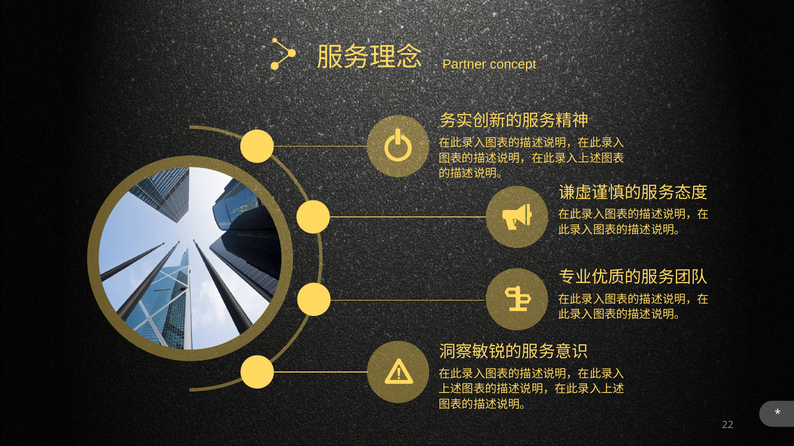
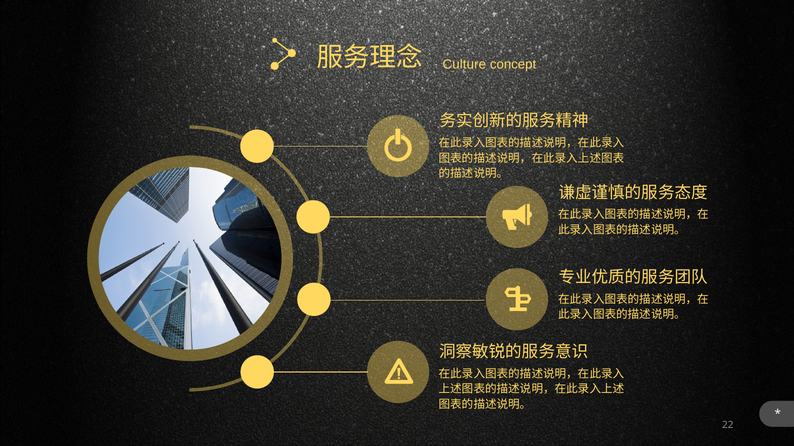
Partner: Partner -> Culture
